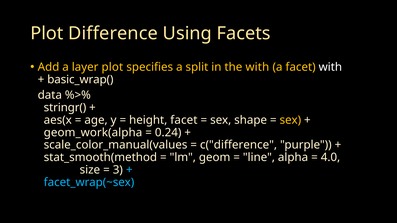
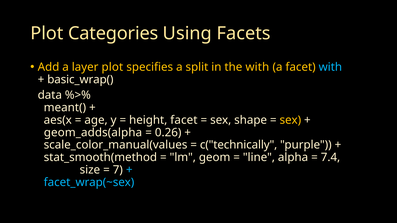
Difference: Difference -> Categories
with at (330, 67) colour: white -> light blue
stringr(: stringr( -> meant(
geom_work(alpha: geom_work(alpha -> geom_adds(alpha
0.24: 0.24 -> 0.26
c("difference: c("difference -> c("technically
4.0: 4.0 -> 7.4
3: 3 -> 7
